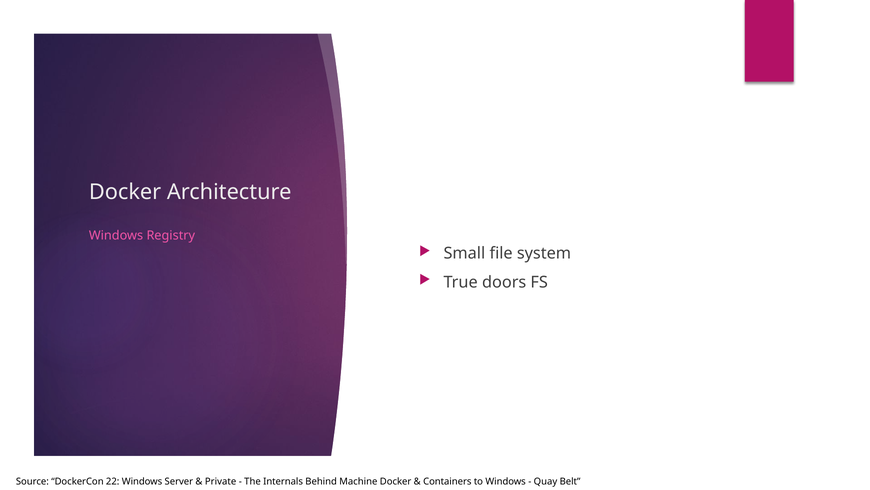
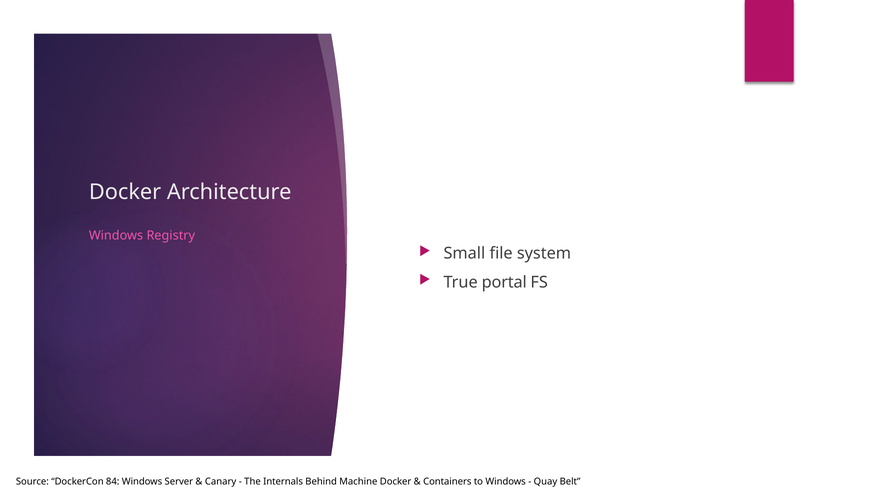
doors: doors -> portal
22: 22 -> 84
Private: Private -> Canary
